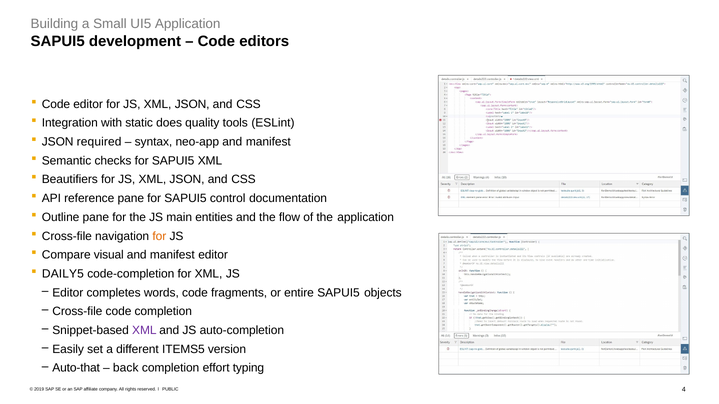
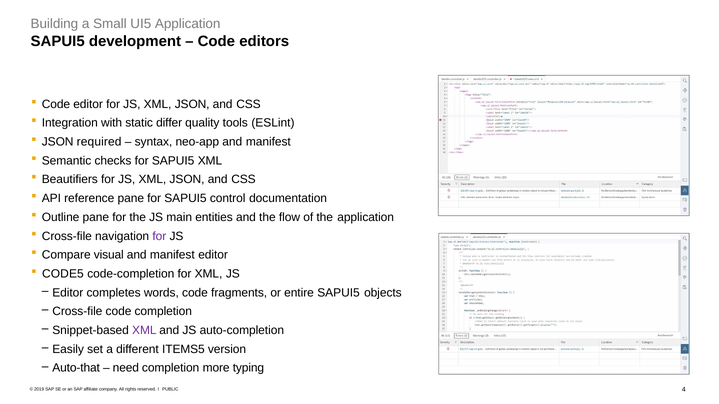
does: does -> differ
for at (159, 236) colour: orange -> purple
DAILY5: DAILY5 -> CODE5
back: back -> need
effort: effort -> more
